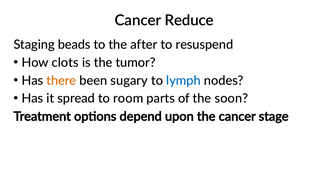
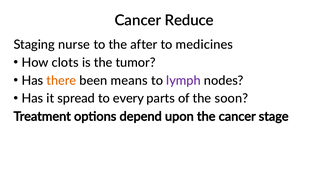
beads: beads -> nurse
resuspend: resuspend -> medicines
sugary: sugary -> means
lymph colour: blue -> purple
room: room -> every
